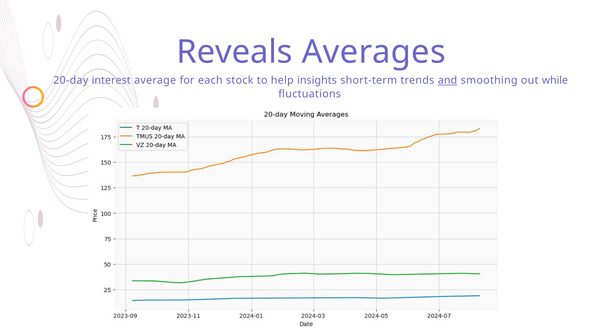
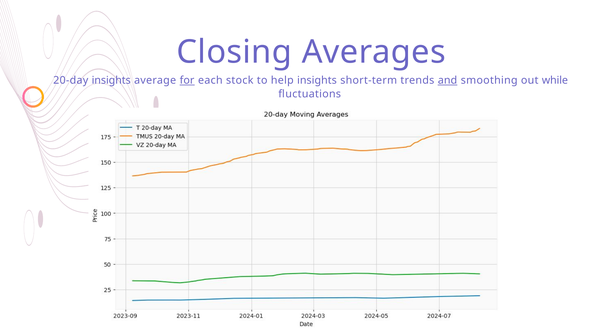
Reveals: Reveals -> Closing
20-day interest: interest -> insights
for underline: none -> present
